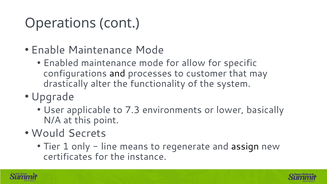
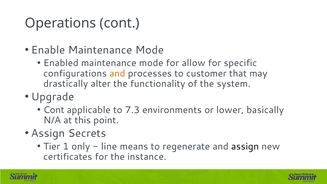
and at (117, 73) colour: black -> orange
User at (54, 110): User -> Cont
Would at (48, 133): Would -> Assign
